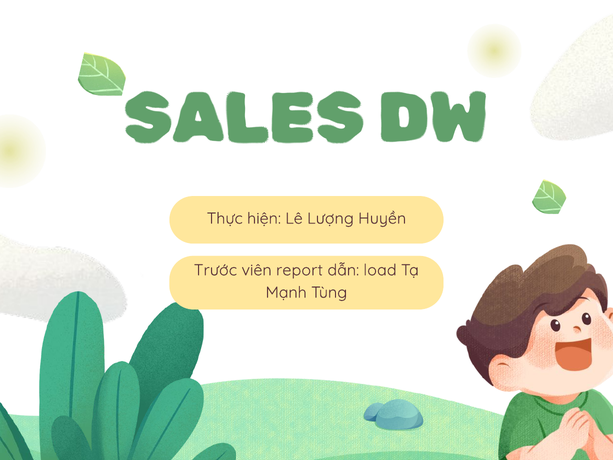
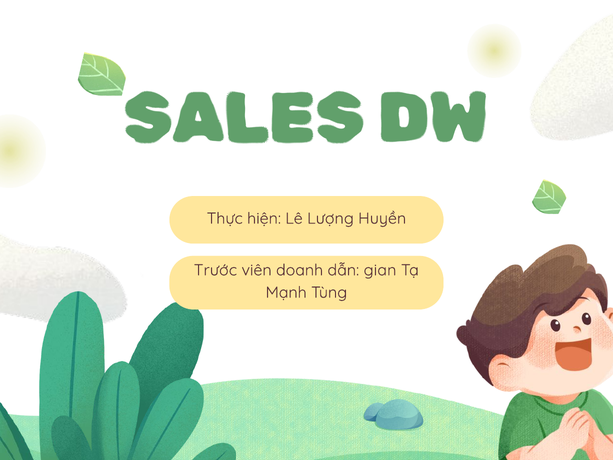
report: report -> doanh
load: load -> gian
